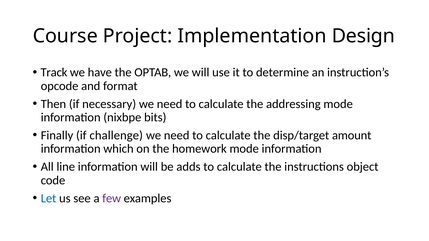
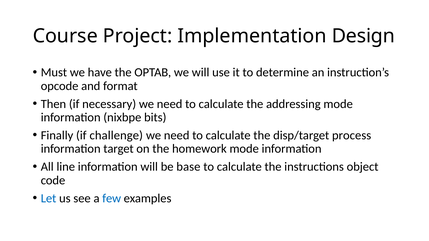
Track: Track -> Must
amount: amount -> process
which: which -> target
adds: adds -> base
few colour: purple -> blue
